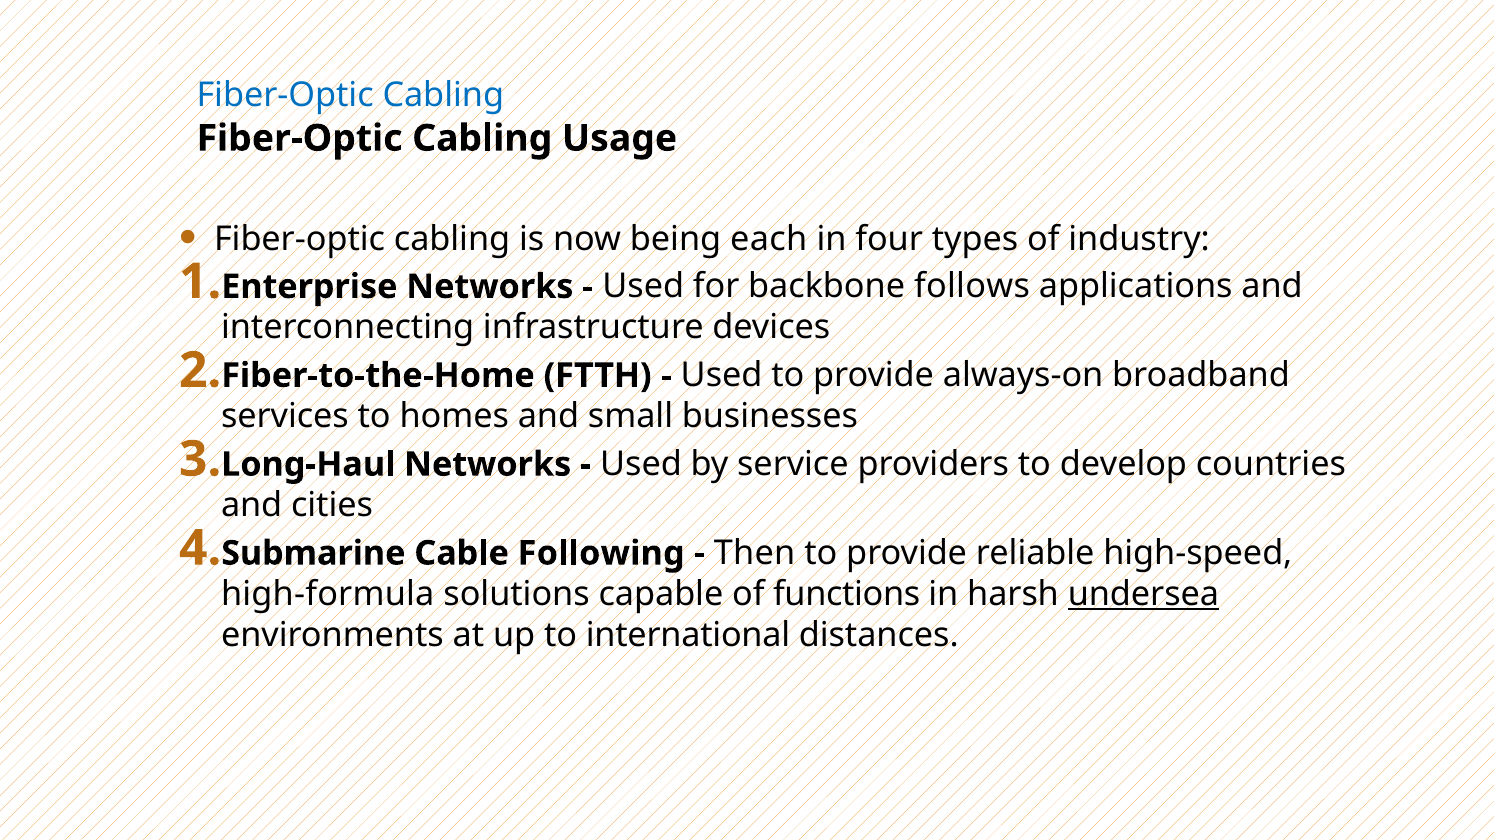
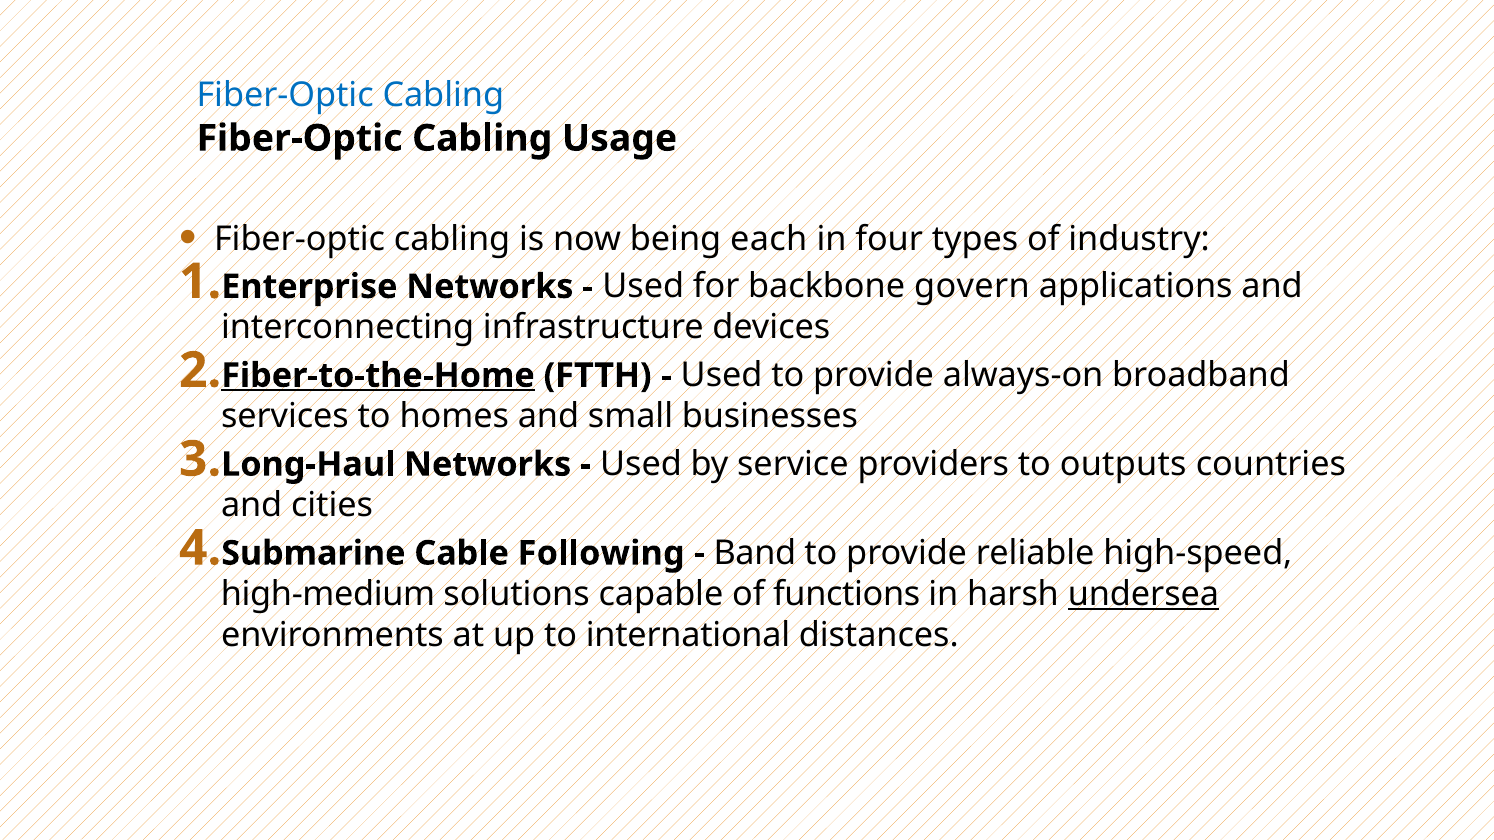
follows: follows -> govern
Fiber-to-the-Home underline: none -> present
develop: develop -> outputs
Then: Then -> Band
high-formula: high-formula -> high-medium
